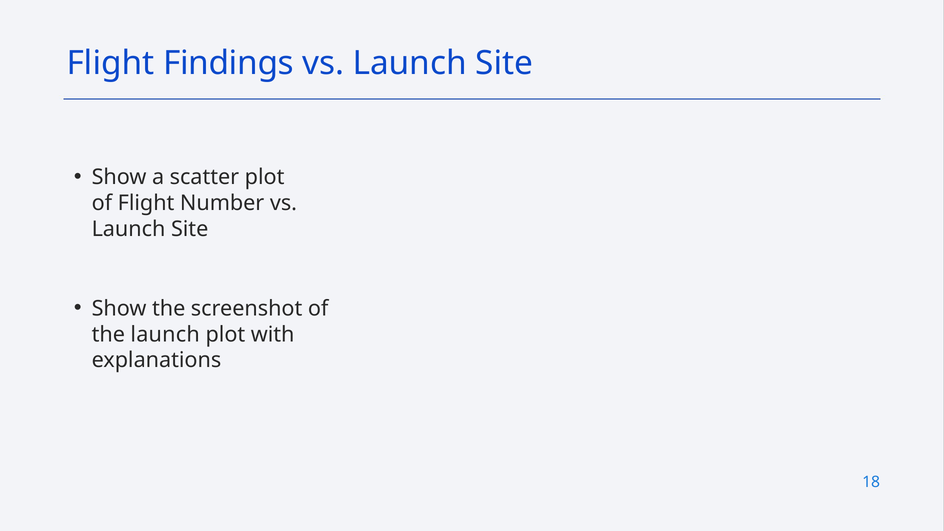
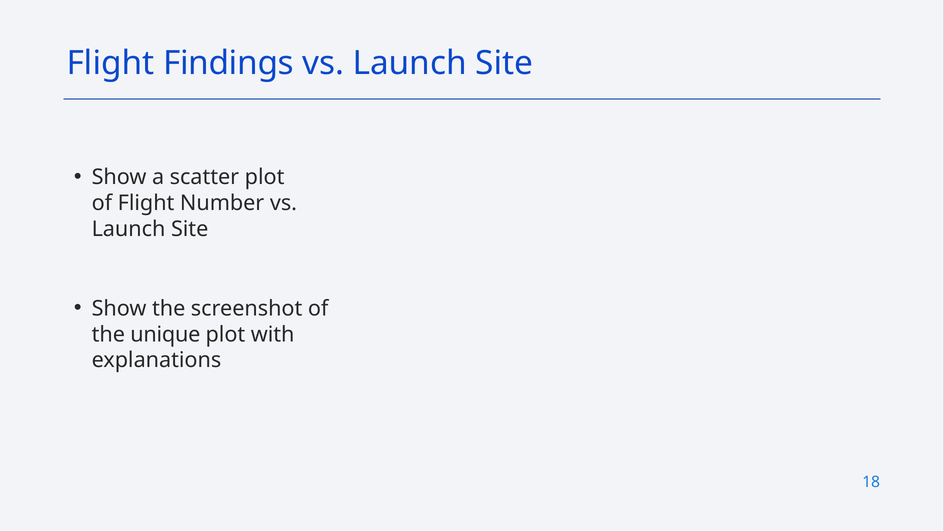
the launch: launch -> unique
